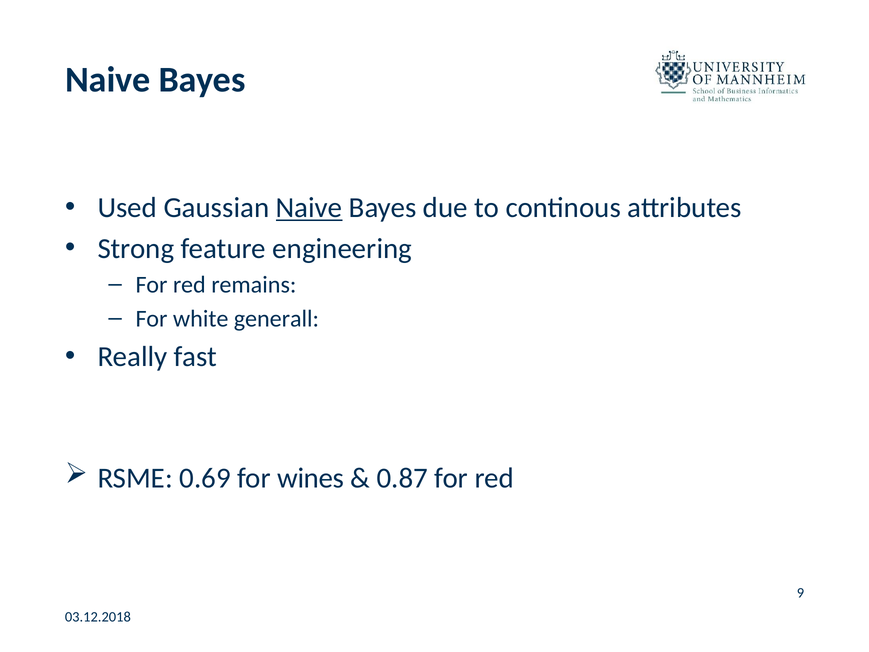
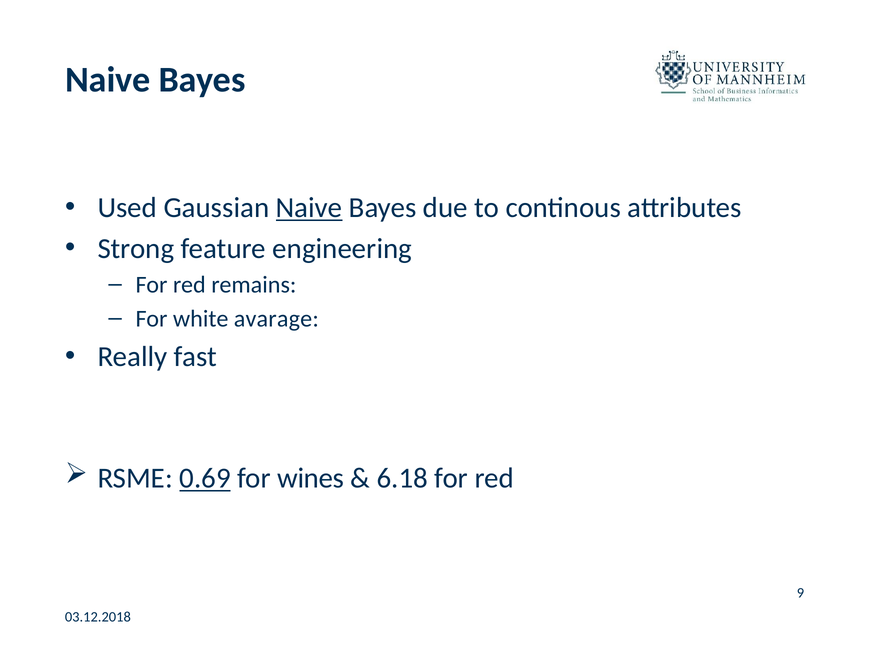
generall: generall -> avarage
0.69 underline: none -> present
0.87: 0.87 -> 6.18
